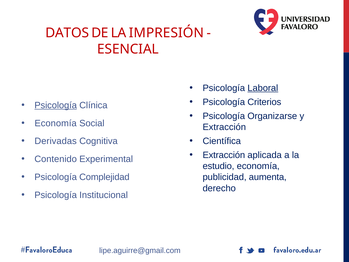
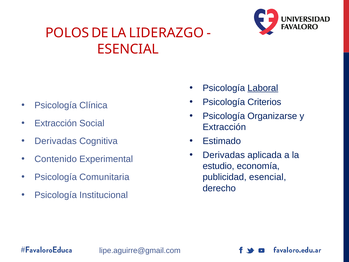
DATOS: DATOS -> POLOS
IMPRESIÓN: IMPRESIÓN -> LIDERAZGO
Psicología at (56, 105) underline: present -> none
Economía at (56, 123): Economía -> Extracción
Científica: Científica -> Estimado
Extracción at (224, 155): Extracción -> Derivadas
Complejidad: Complejidad -> Comunitaria
publicidad aumenta: aumenta -> esencial
